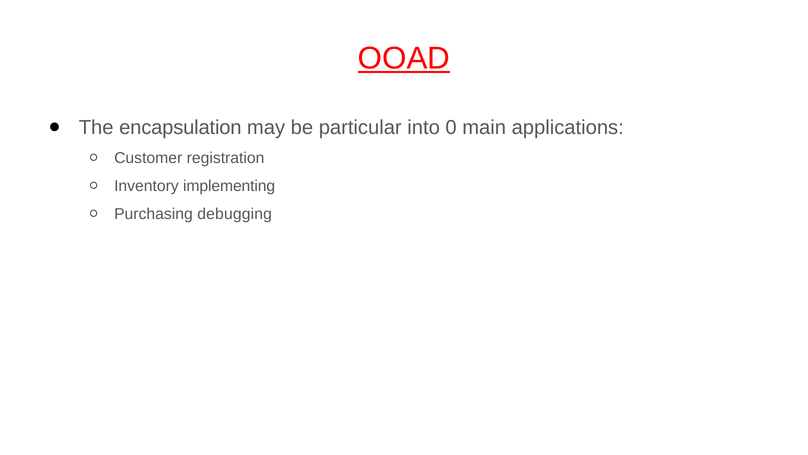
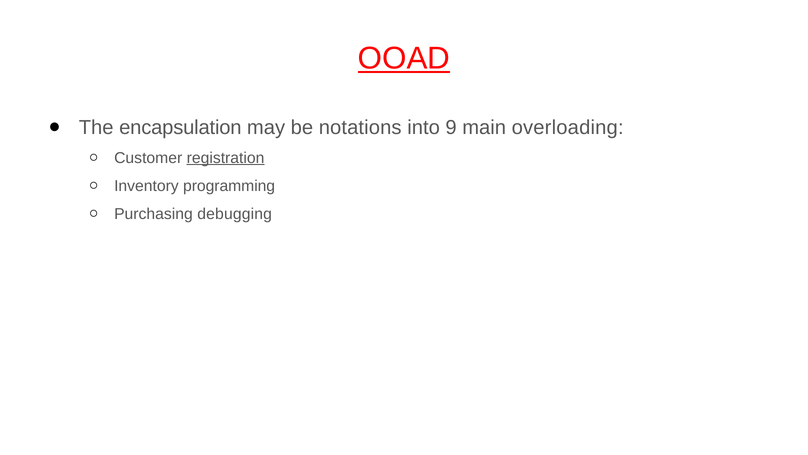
particular: particular -> notations
0: 0 -> 9
applications: applications -> overloading
registration underline: none -> present
implementing: implementing -> programming
